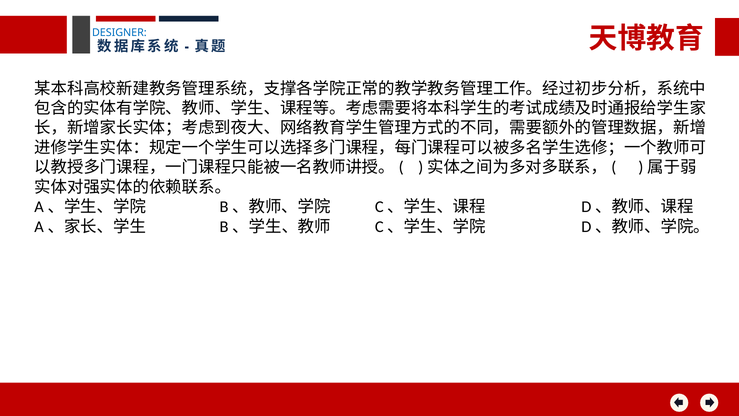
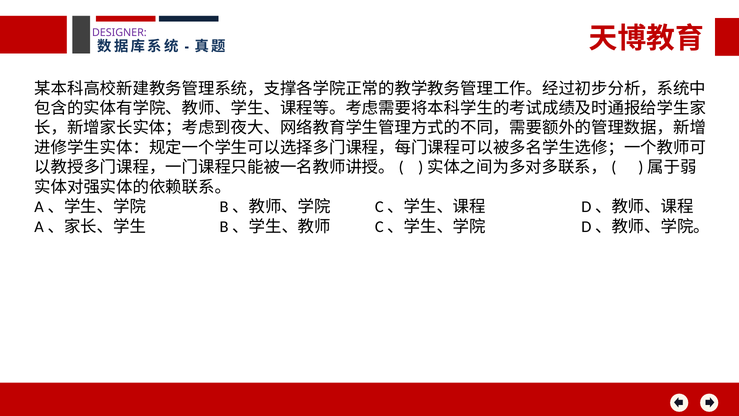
DESIGNER colour: blue -> purple
